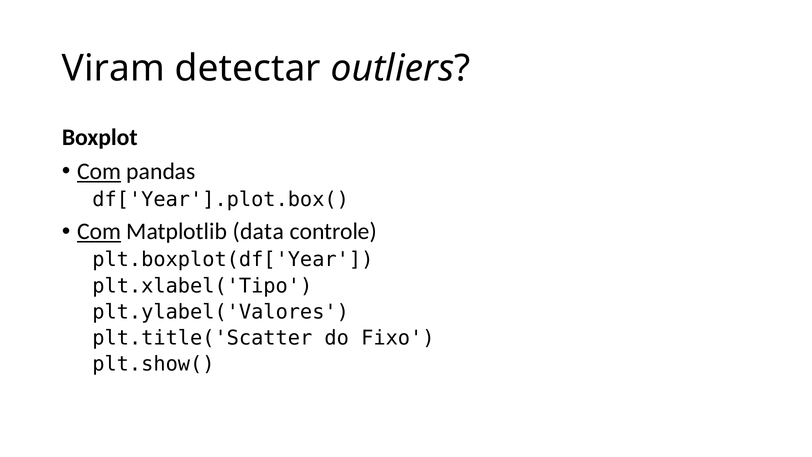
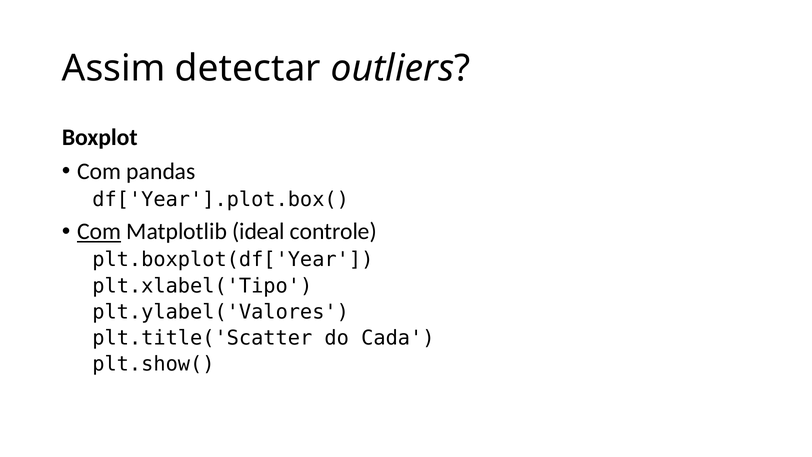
Viram: Viram -> Assim
Com at (99, 171) underline: present -> none
data: data -> ideal
Fixo: Fixo -> Cada
